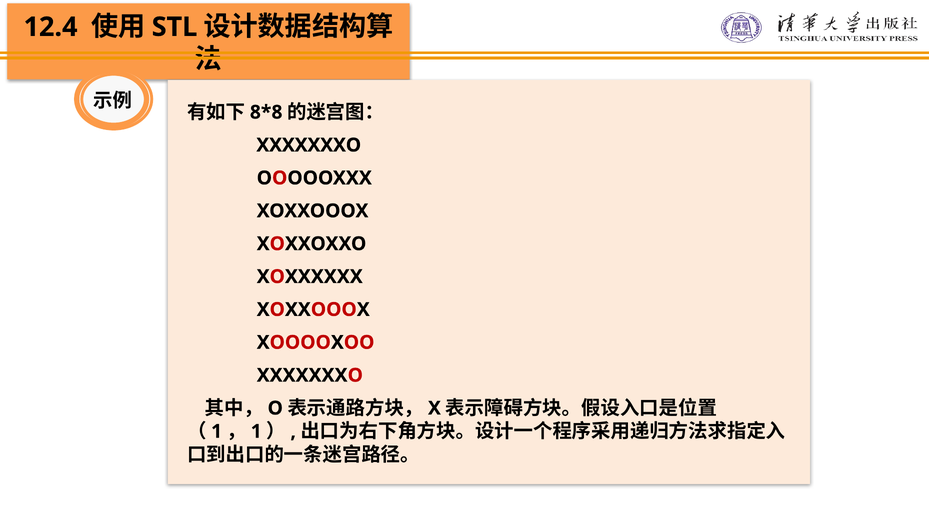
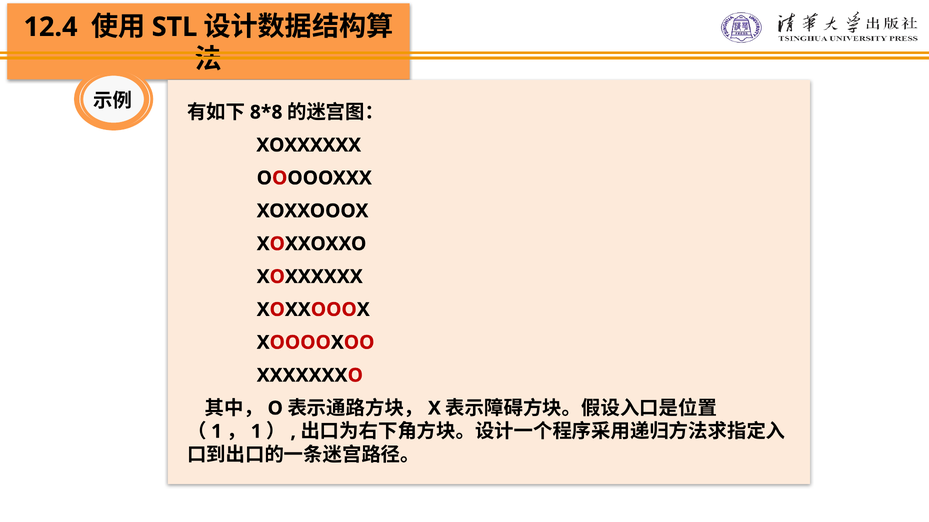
XXXXXXXO at (309, 145): XXXXXXXO -> XOXXXXXX
